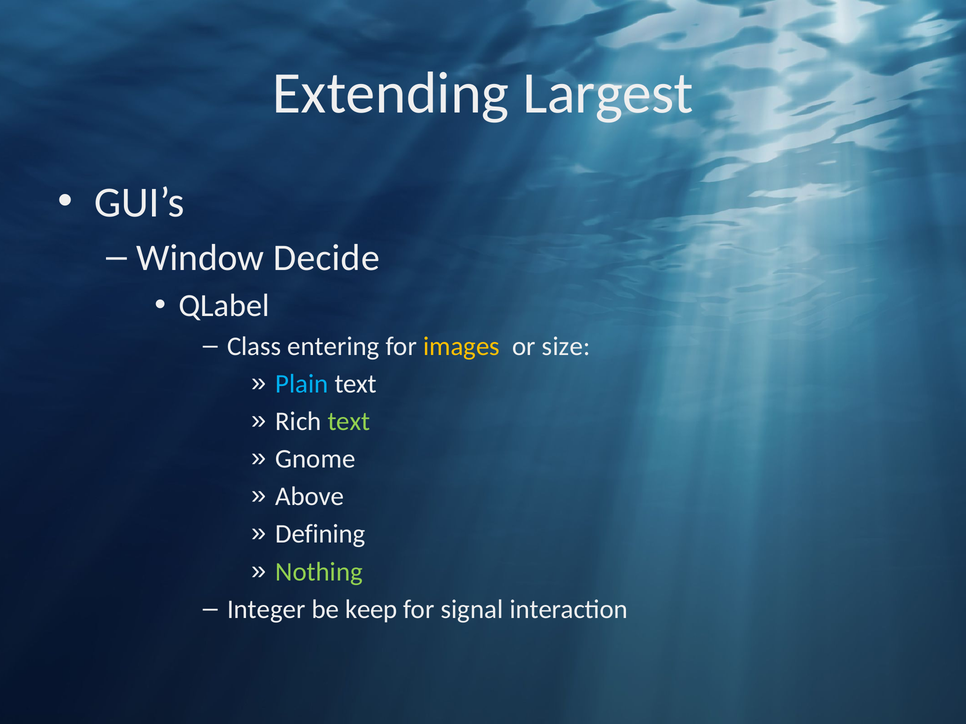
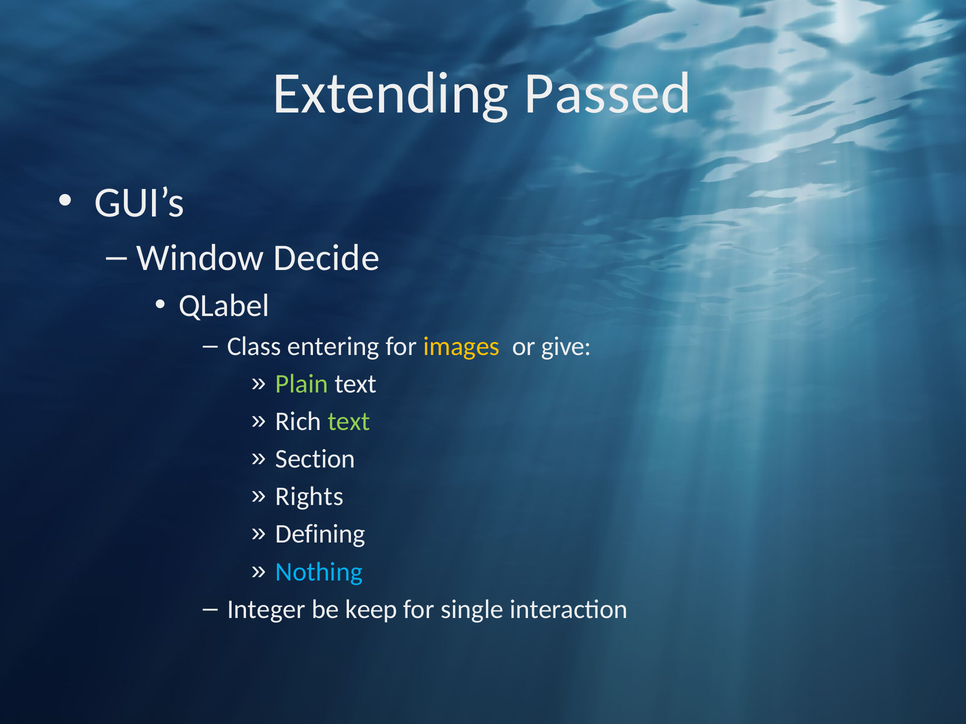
Largest: Largest -> Passed
size: size -> give
Plain colour: light blue -> light green
Gnome: Gnome -> Section
Above: Above -> Rights
Nothing colour: light green -> light blue
signal: signal -> single
